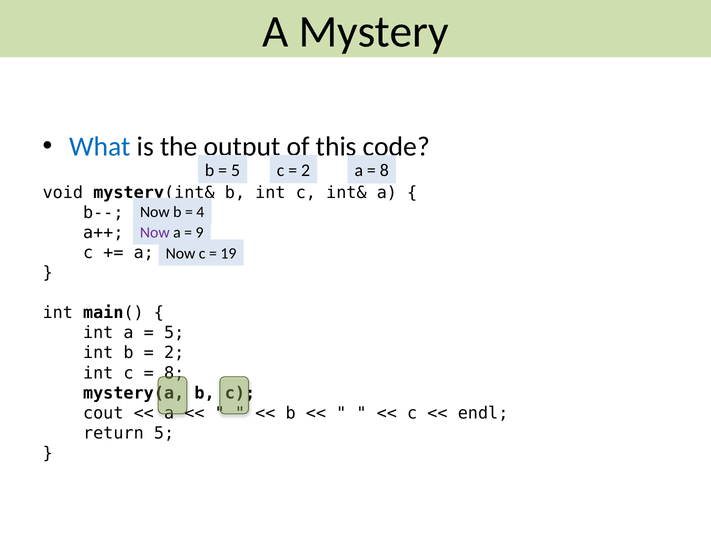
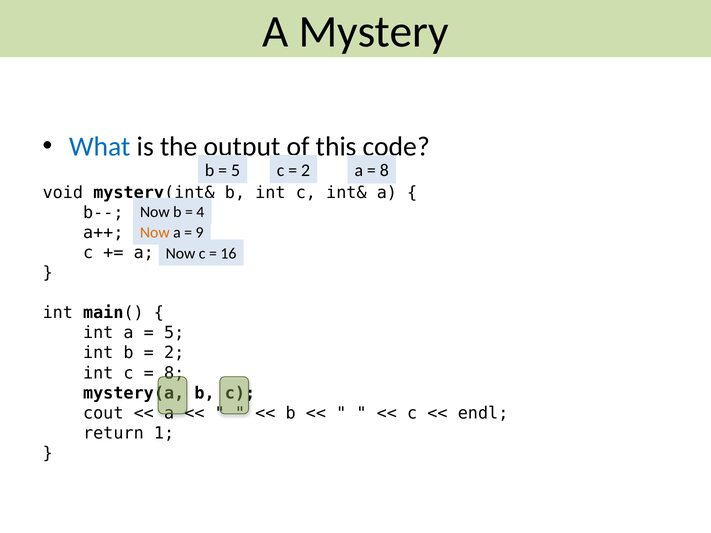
Now at (155, 233) colour: purple -> orange
19: 19 -> 16
return 5: 5 -> 1
